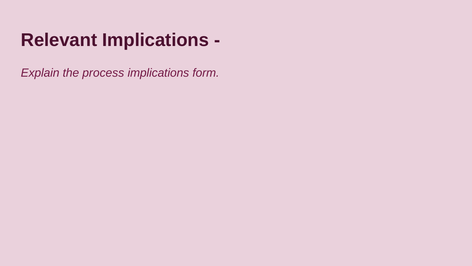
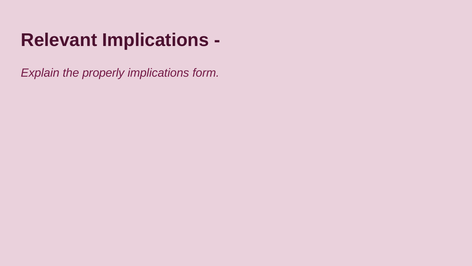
process: process -> properly
